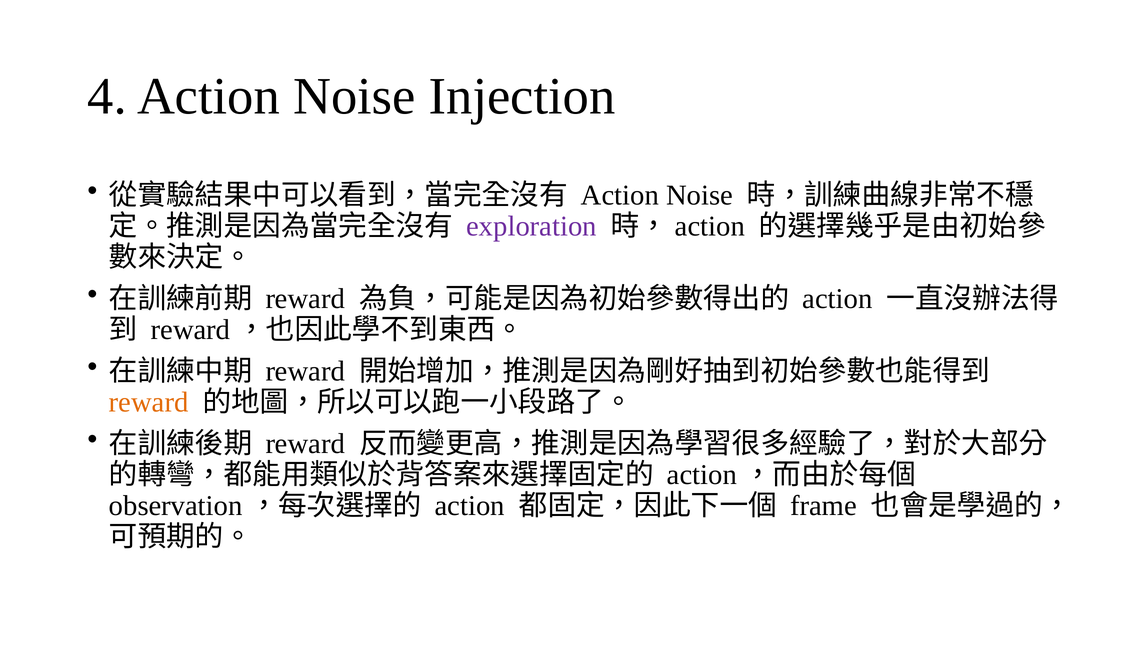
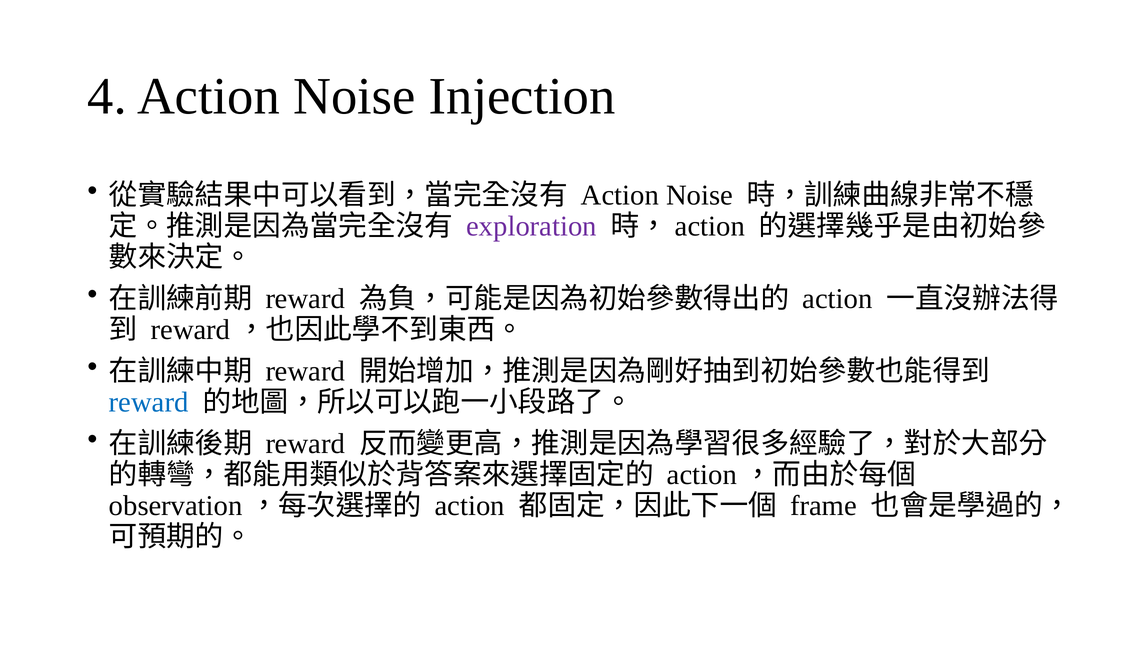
reward at (149, 402) colour: orange -> blue
